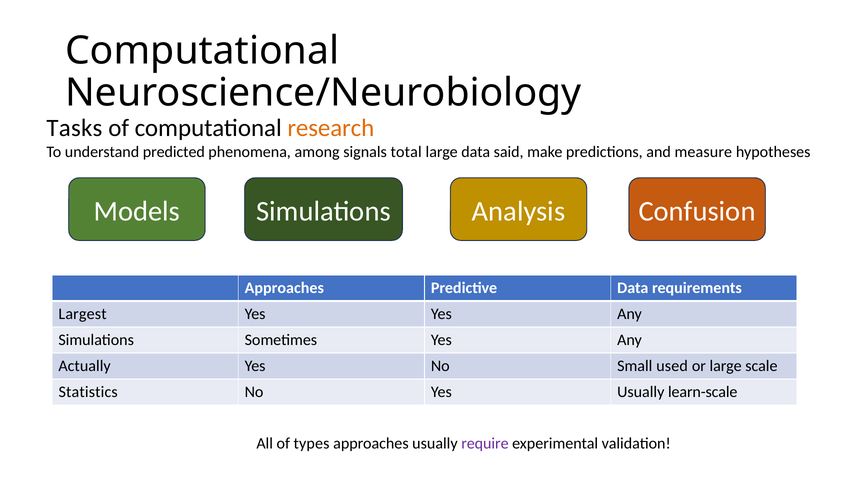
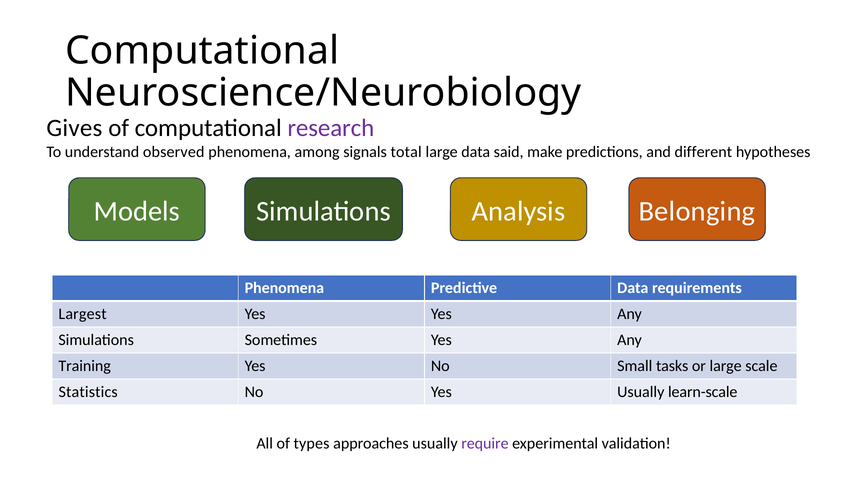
Tasks: Tasks -> Gives
research colour: orange -> purple
predicted: predicted -> observed
measure: measure -> different
Confusion: Confusion -> Belonging
Approaches at (284, 288): Approaches -> Phenomena
Actually: Actually -> Training
used: used -> tasks
